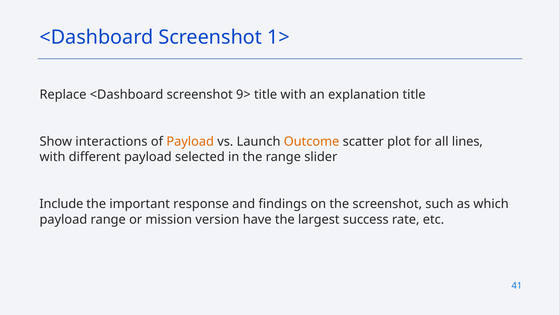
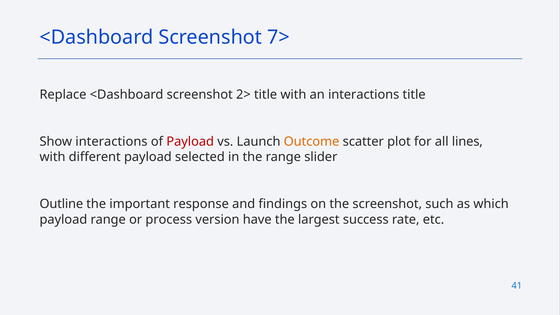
1>: 1> -> 7>
9>: 9> -> 2>
an explanation: explanation -> interactions
Payload at (190, 142) colour: orange -> red
Include: Include -> Outline
mission: mission -> process
